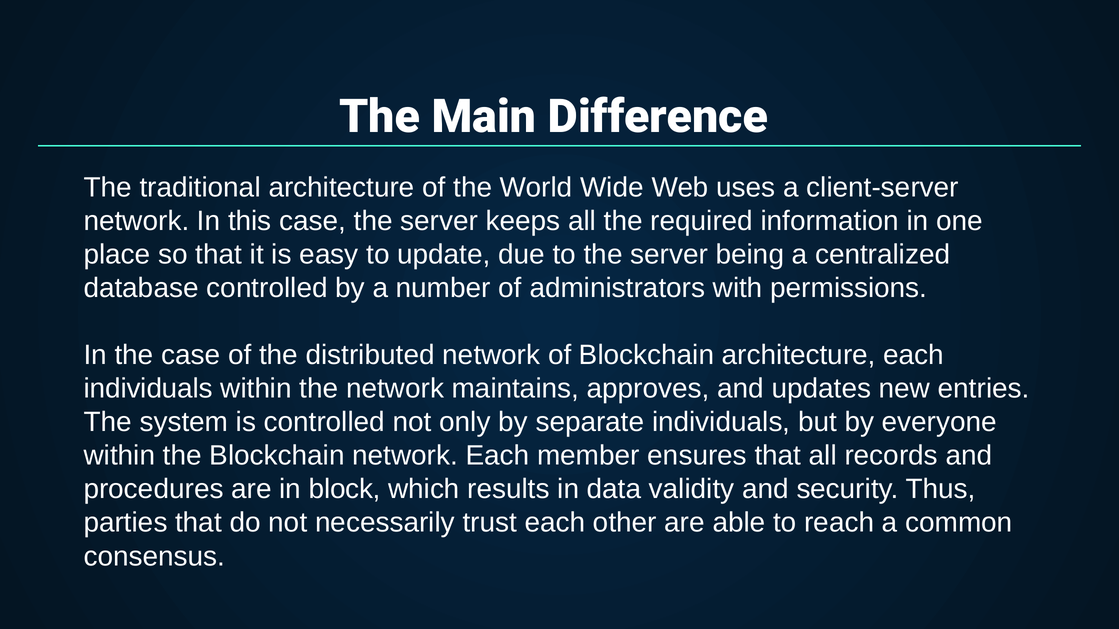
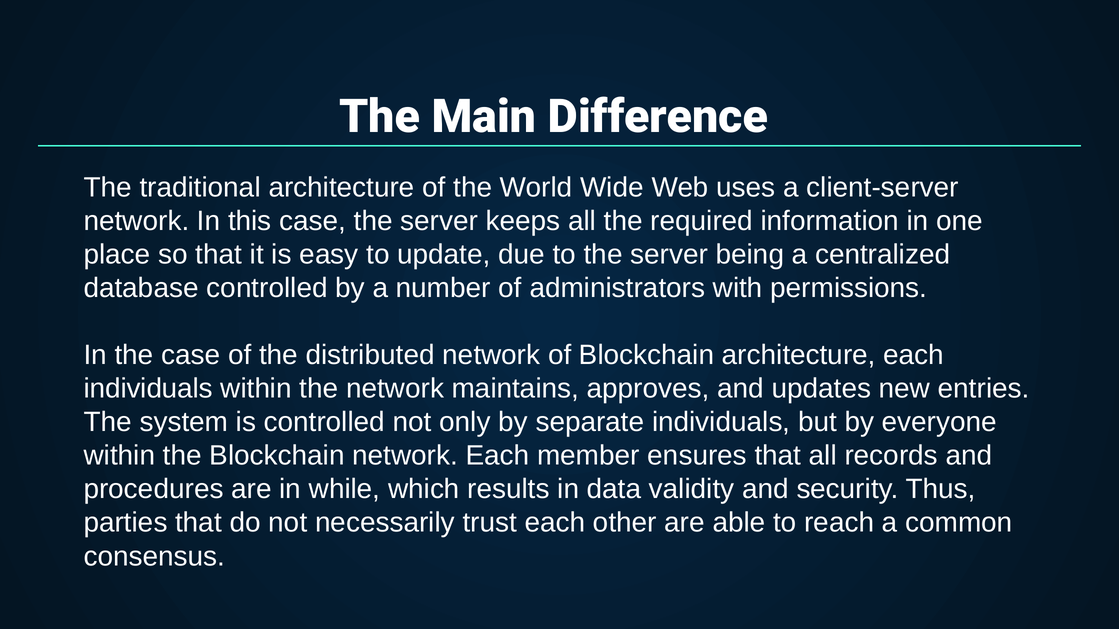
block: block -> while
